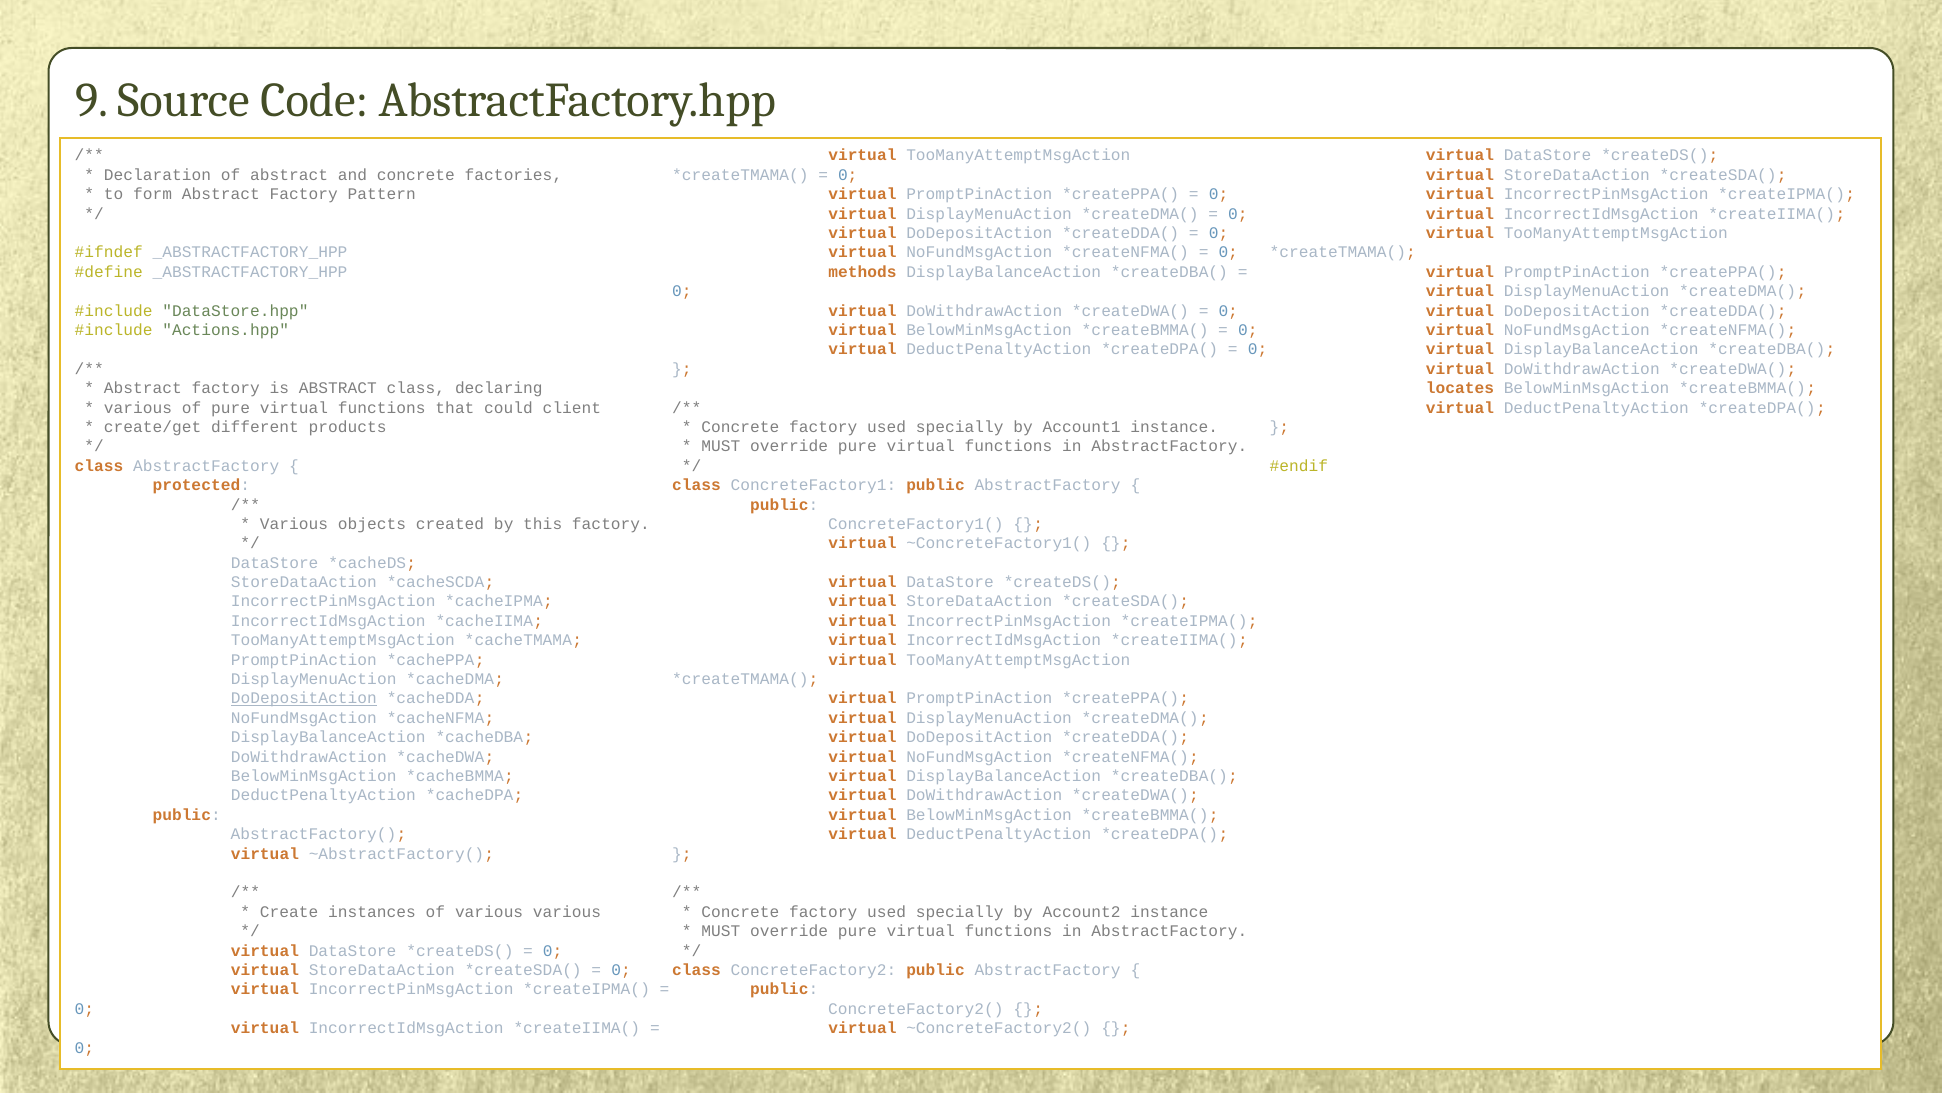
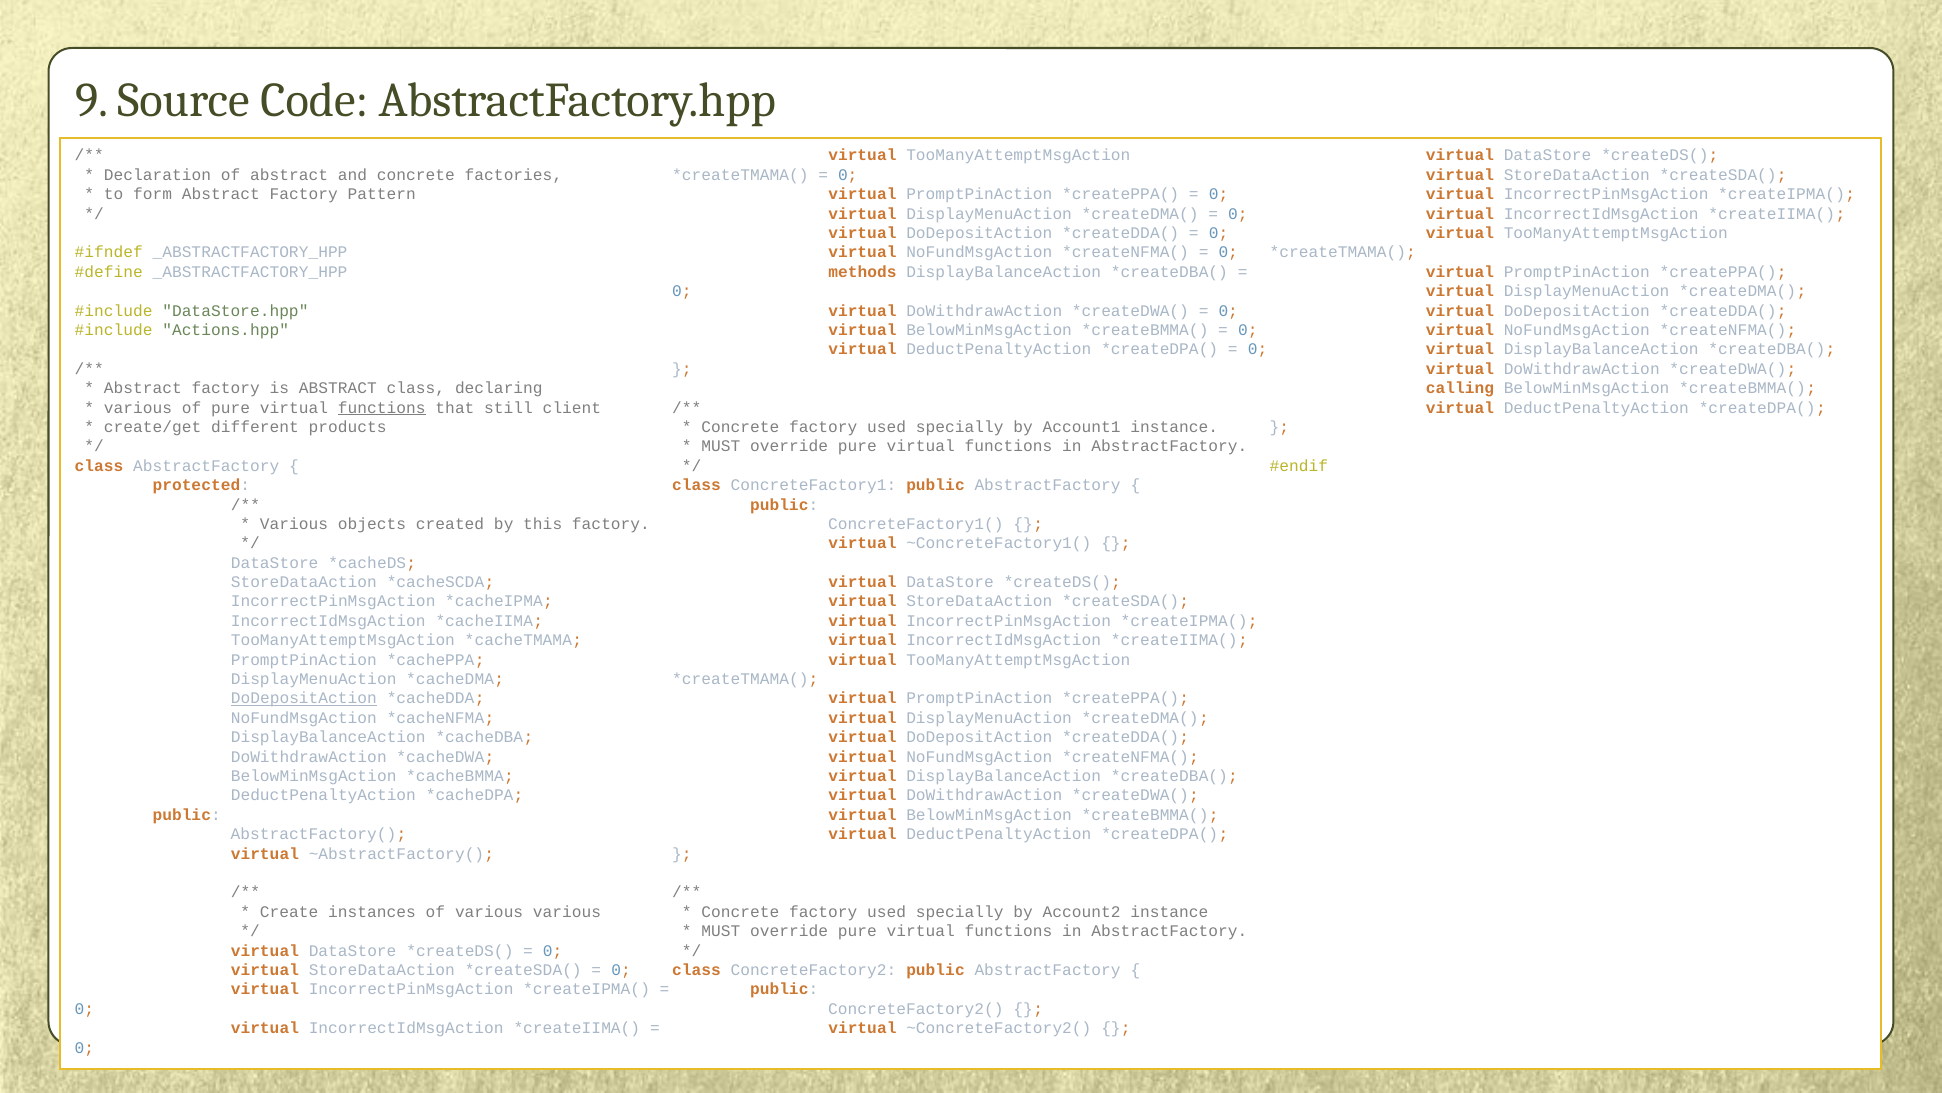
locates: locates -> calling
functions at (382, 408) underline: none -> present
could: could -> still
